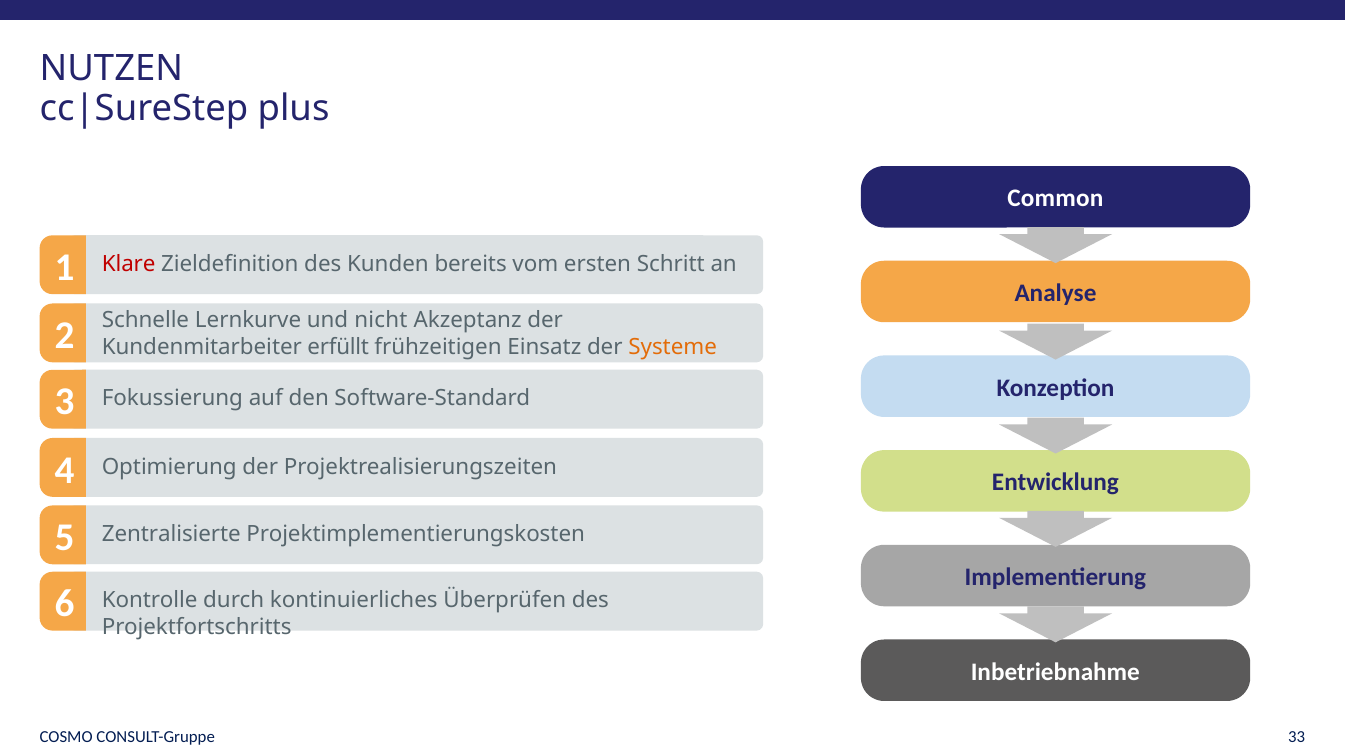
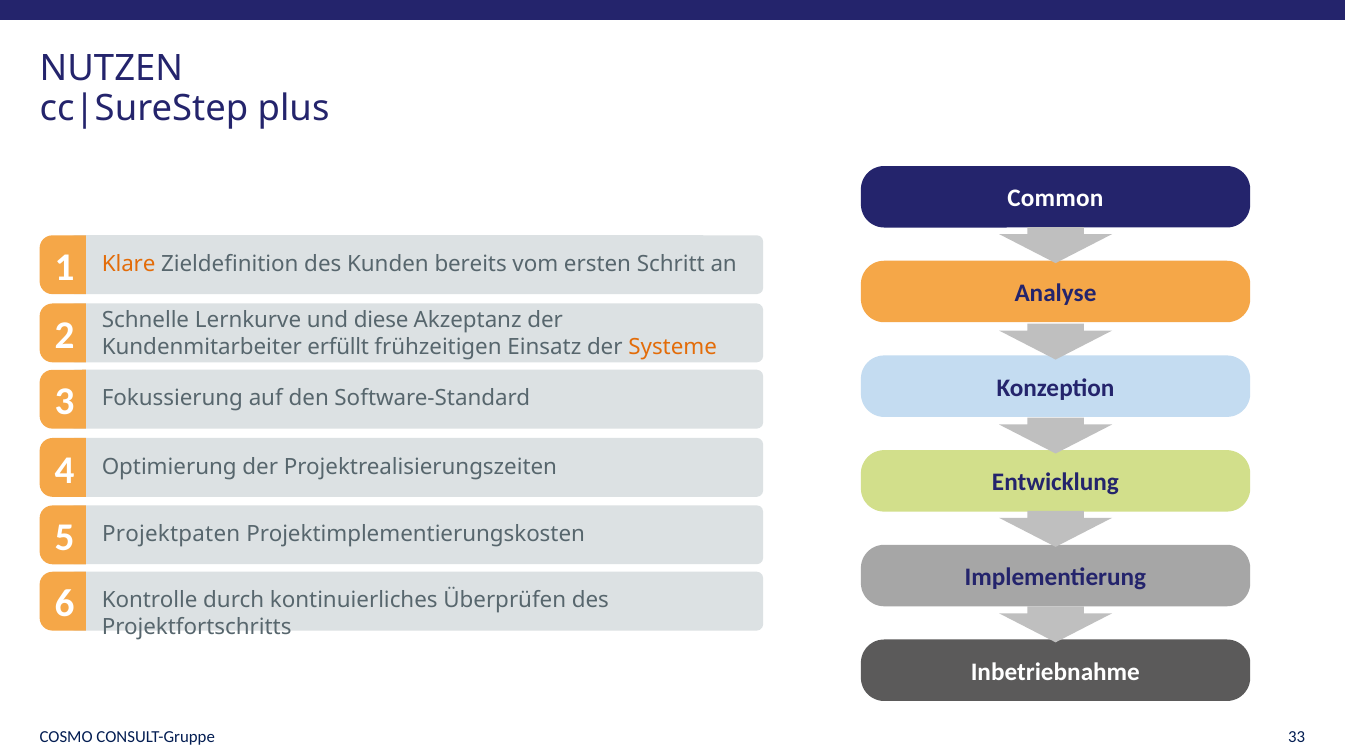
Klare colour: red -> orange
nicht: nicht -> diese
Zentralisierte: Zentralisierte -> Projektpaten
